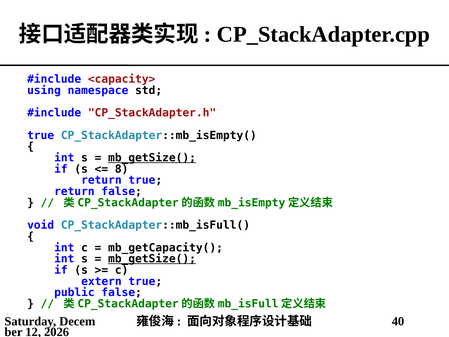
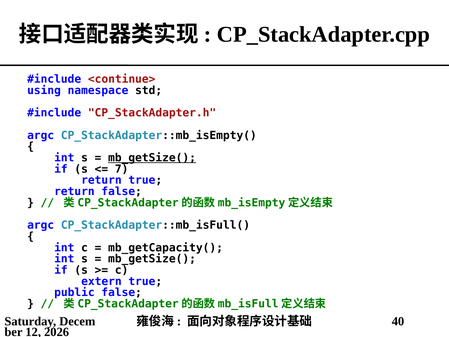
<capacity>: <capacity> -> <continue>
true at (41, 135): true -> argc
8: 8 -> 7
void at (41, 225): void -> argc
mb_getSize( at (152, 259) underline: present -> none
